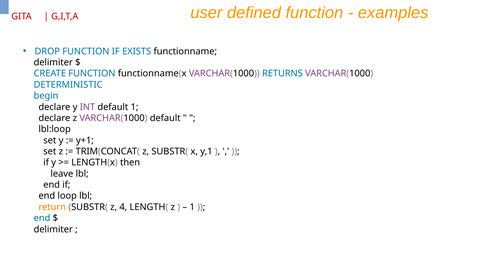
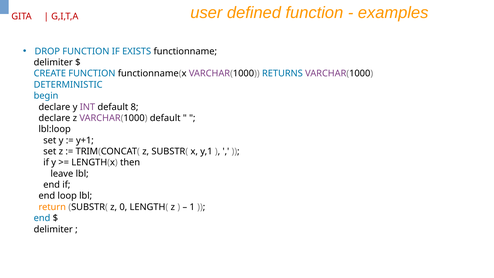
default 1: 1 -> 8
4: 4 -> 0
